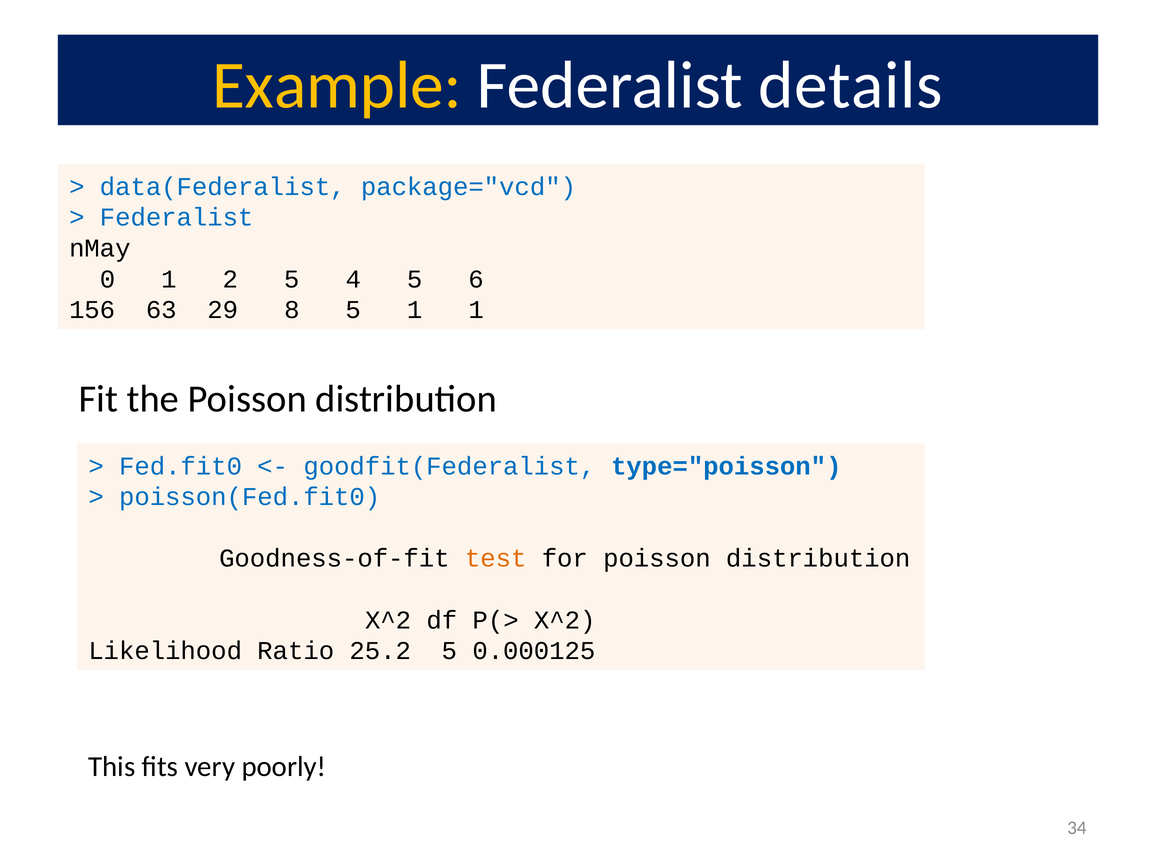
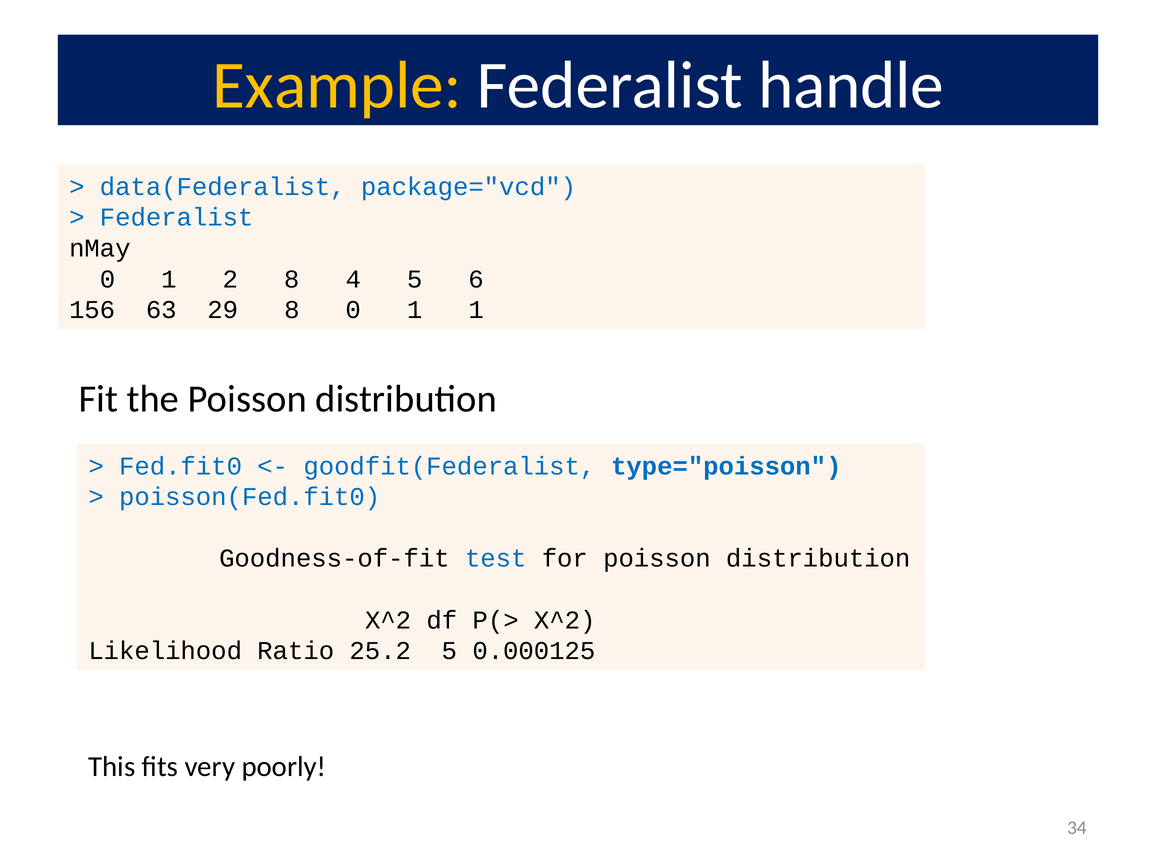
details: details -> handle
2 5: 5 -> 8
8 5: 5 -> 0
test colour: orange -> blue
